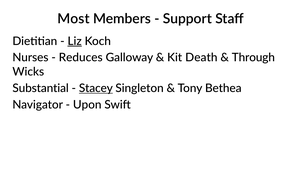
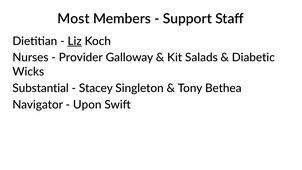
Reduces: Reduces -> Provider
Death: Death -> Salads
Through: Through -> Diabetic
Stacey underline: present -> none
